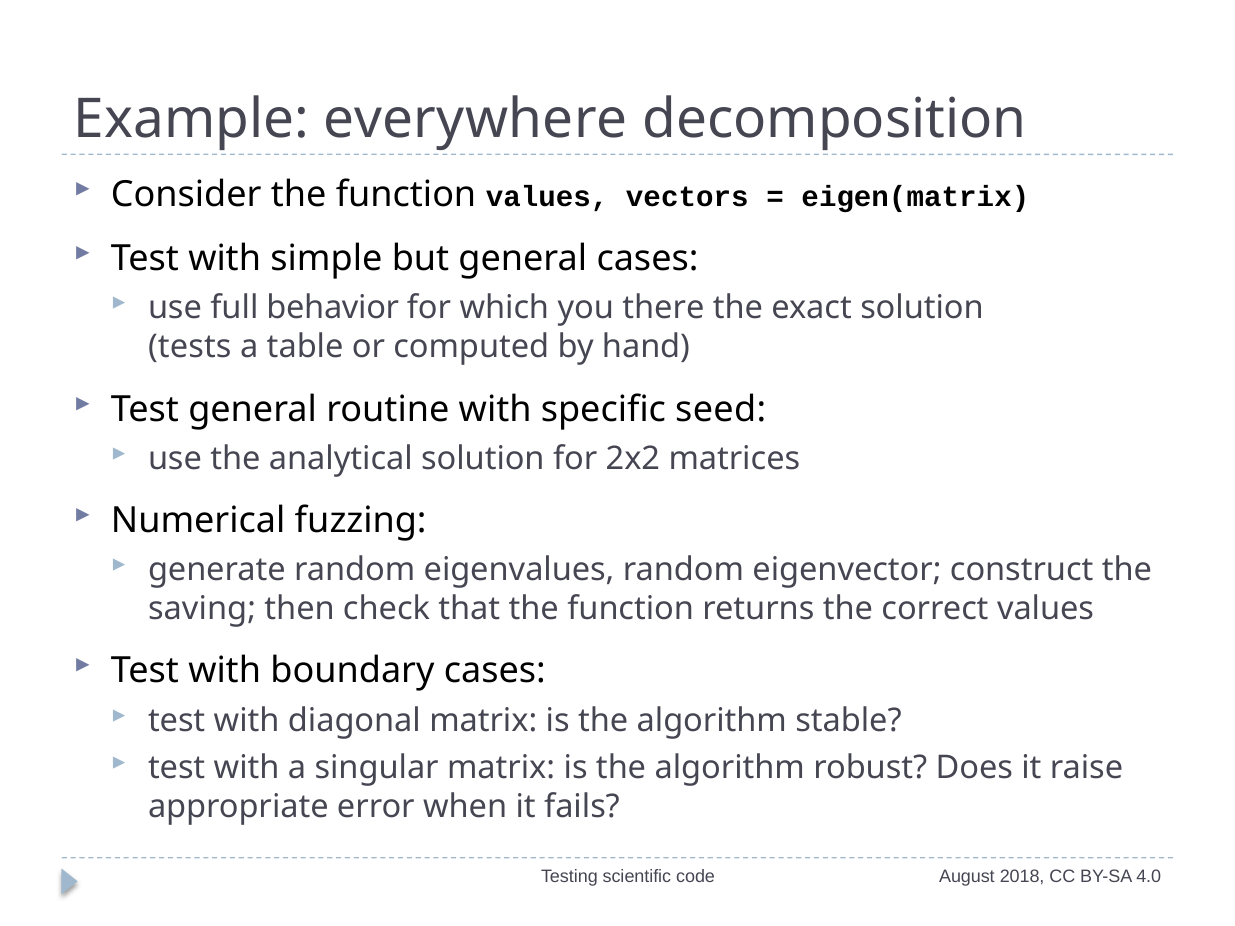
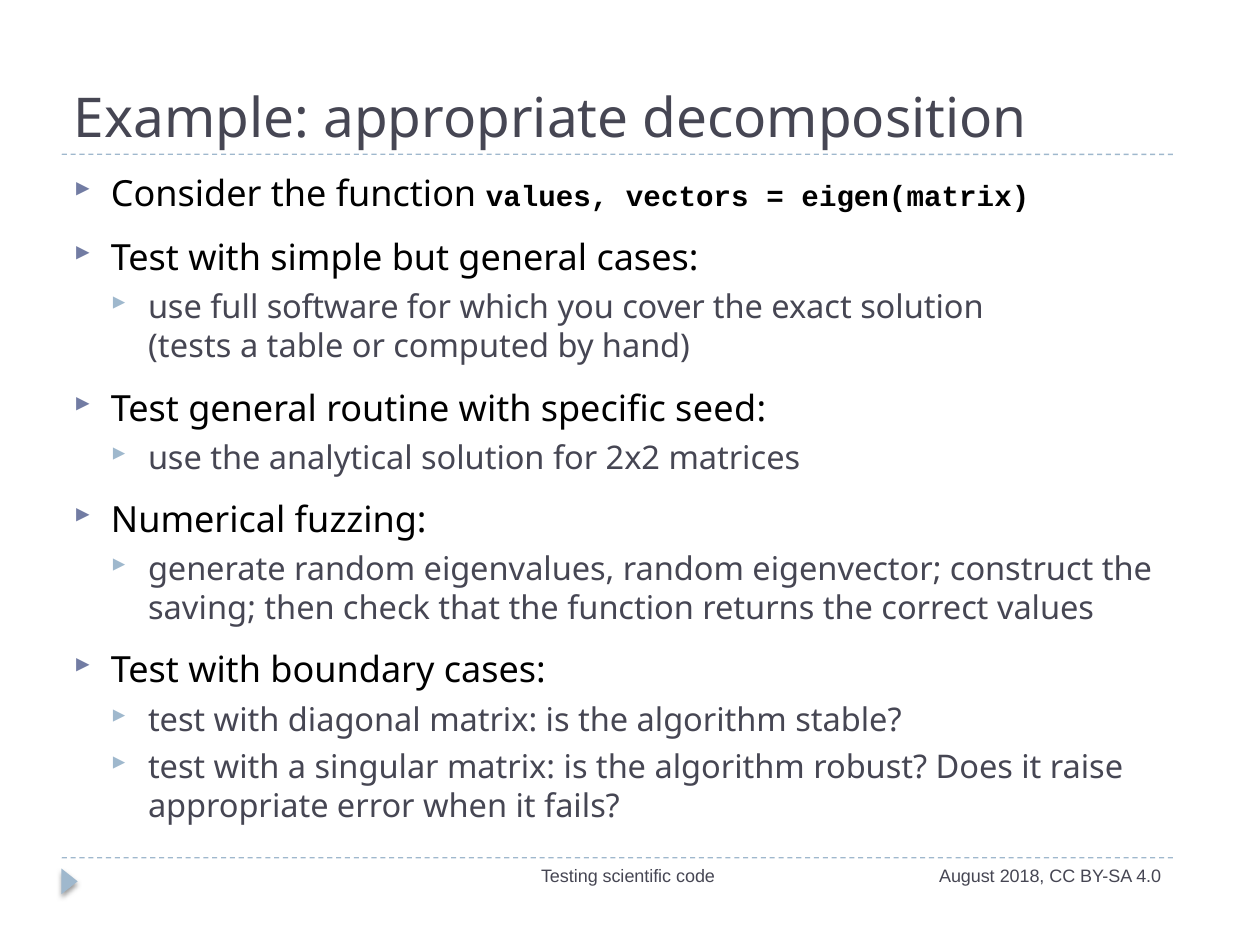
Example everywhere: everywhere -> appropriate
behavior: behavior -> software
there: there -> cover
